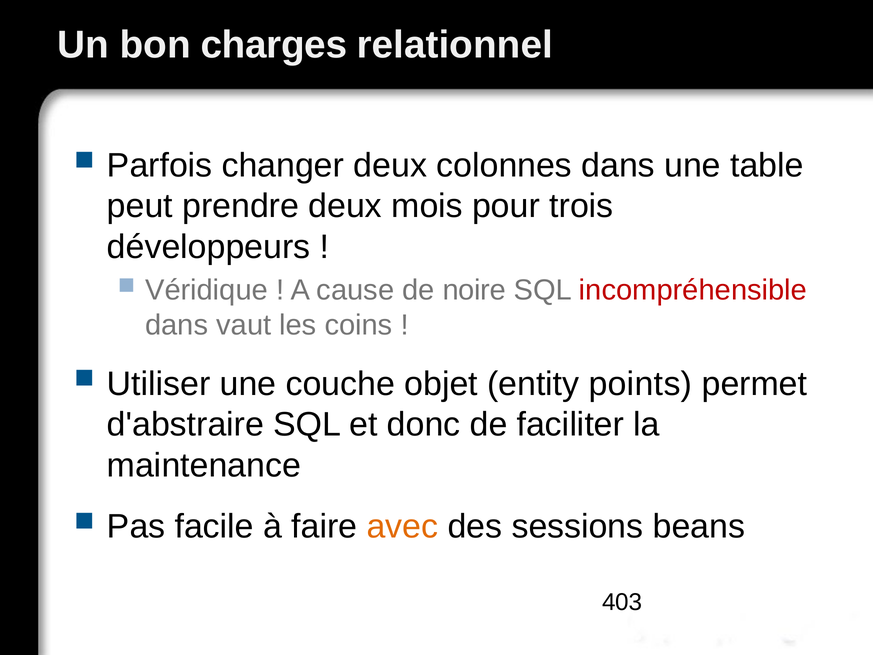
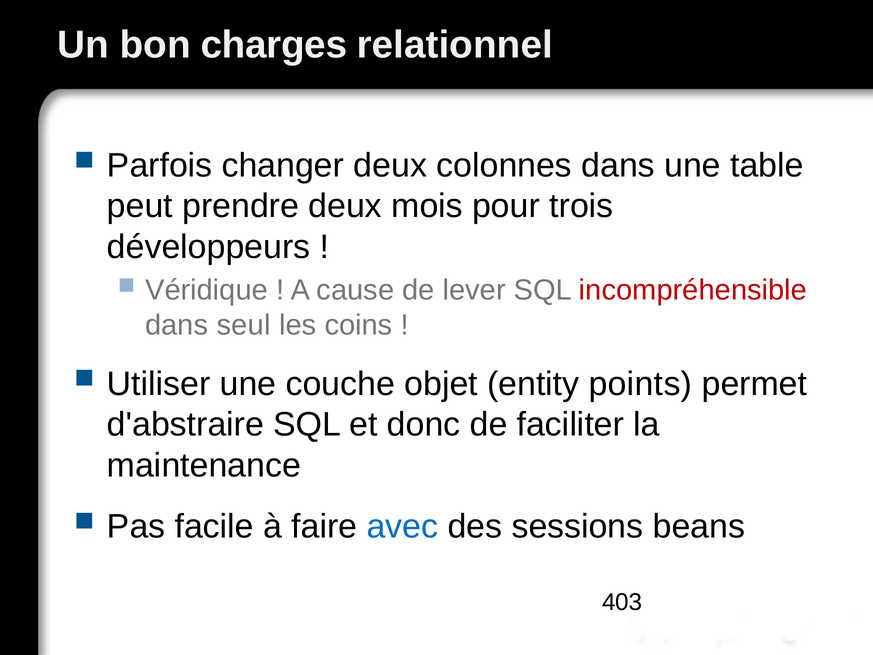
noire: noire -> lever
vaut: vaut -> seul
avec colour: orange -> blue
